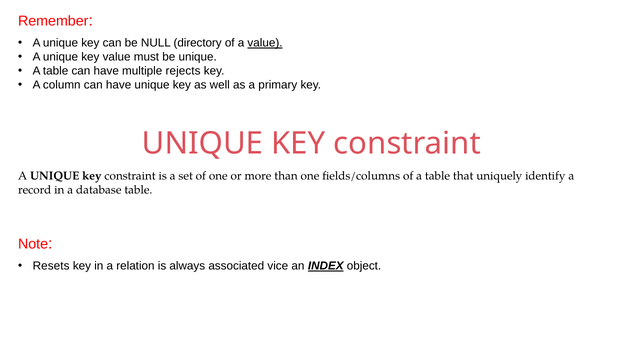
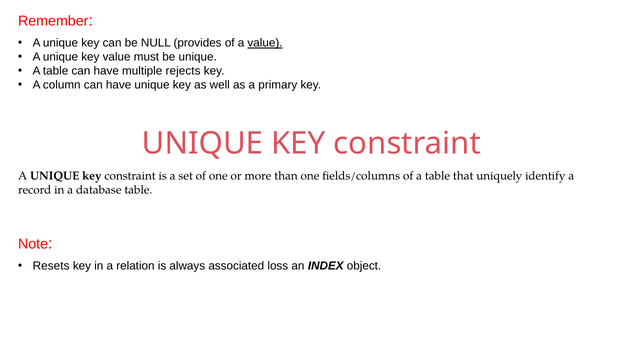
directory: directory -> provides
vice: vice -> loss
INDEX underline: present -> none
